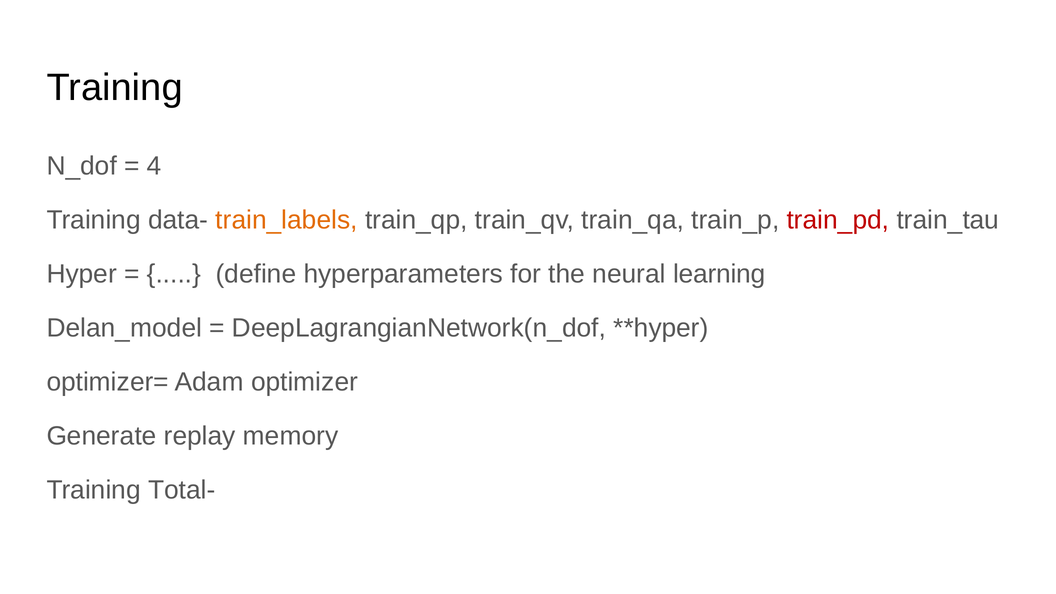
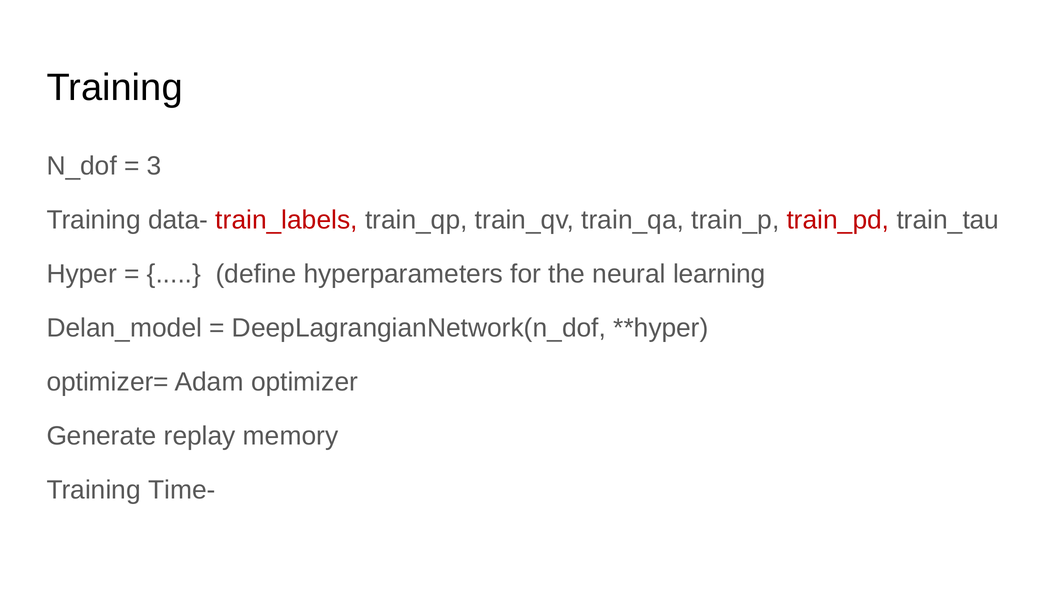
4: 4 -> 3
train_labels colour: orange -> red
Total-: Total- -> Time-
